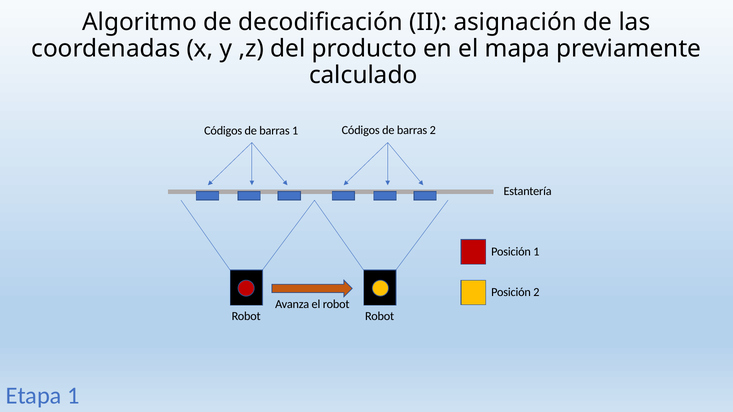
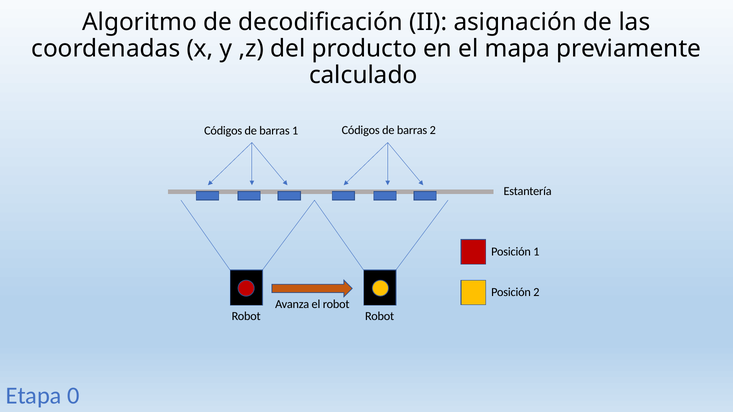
Etapa 1: 1 -> 0
